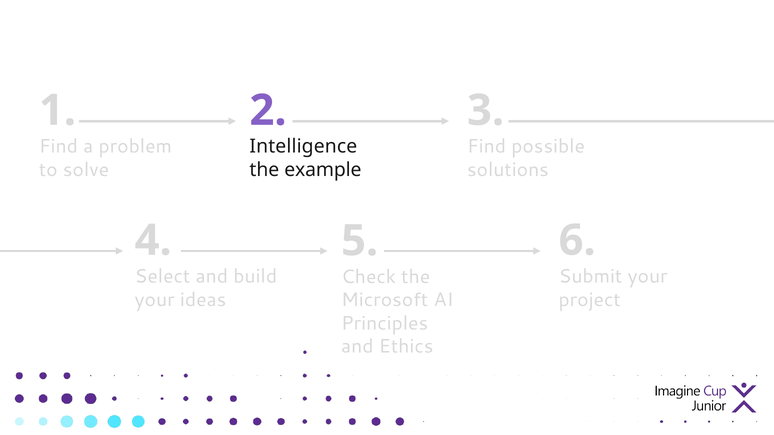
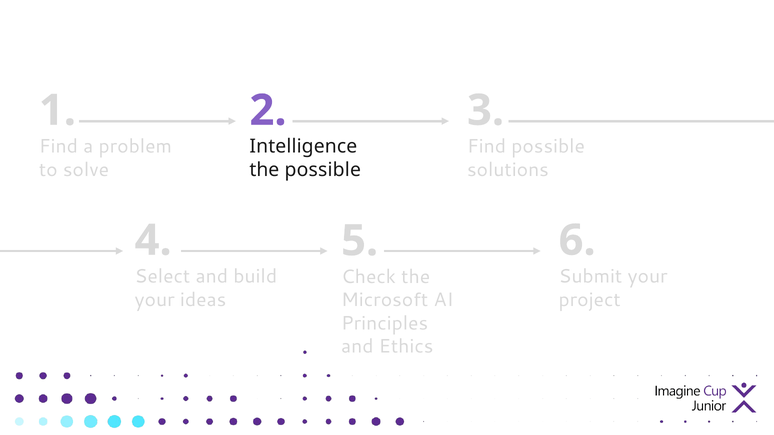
the example: example -> possible
